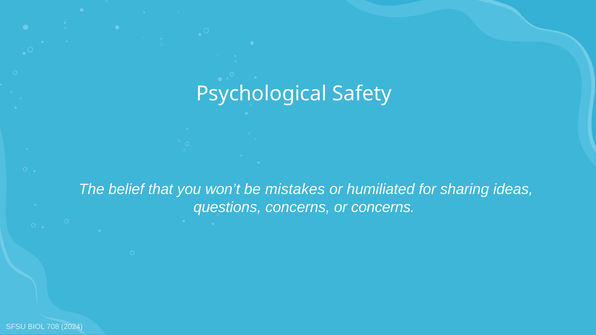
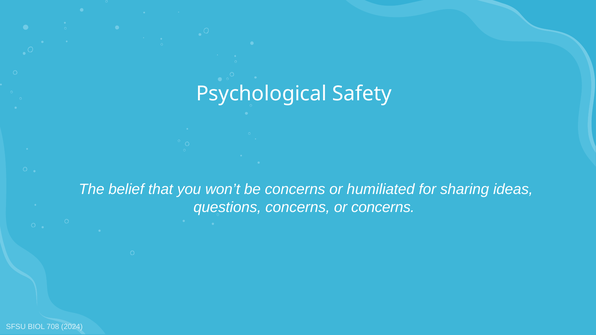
be mistakes: mistakes -> concerns
